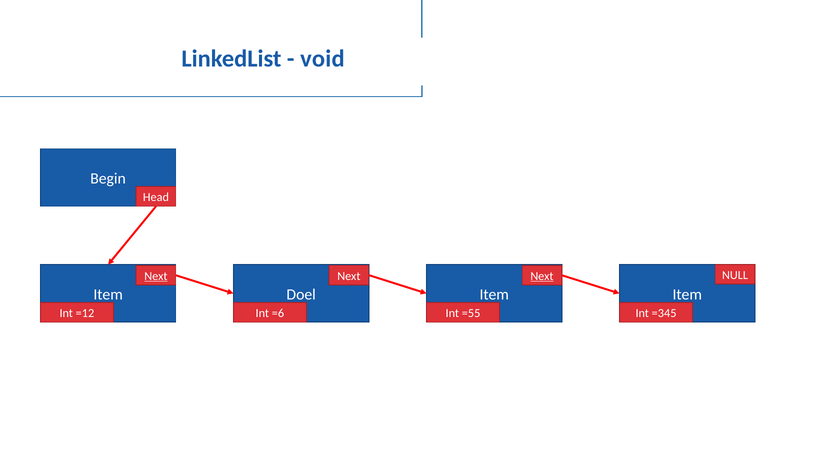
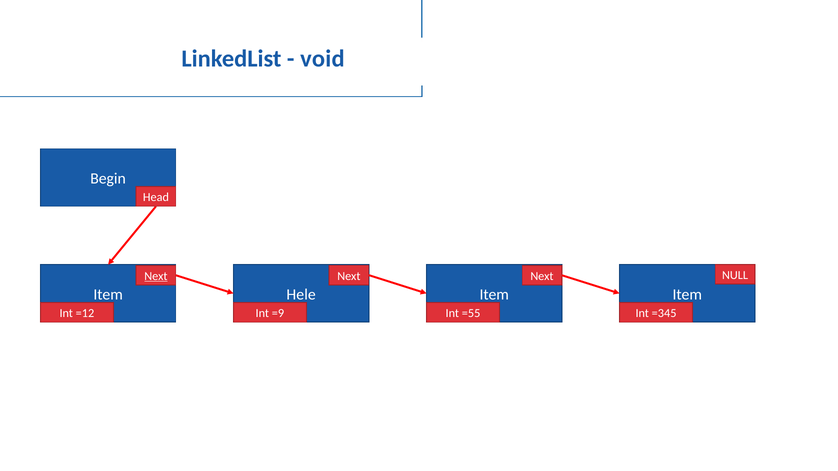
Next at (542, 276) underline: present -> none
Doel: Doel -> Hele
=6: =6 -> =9
